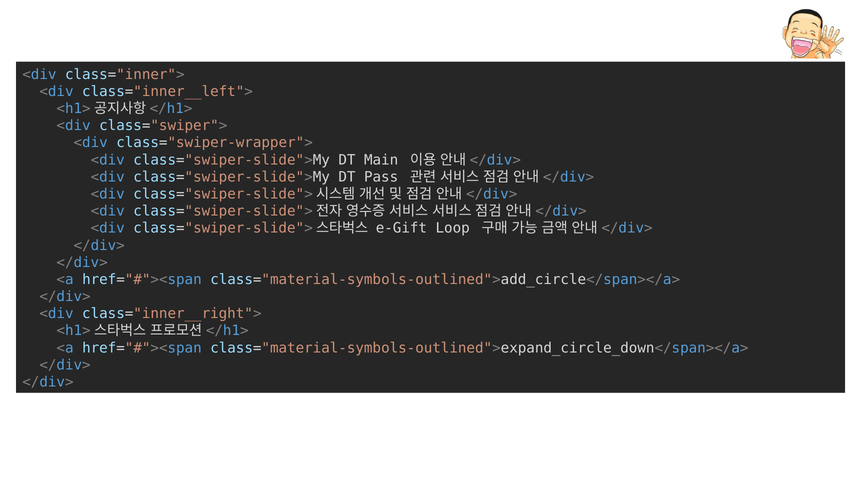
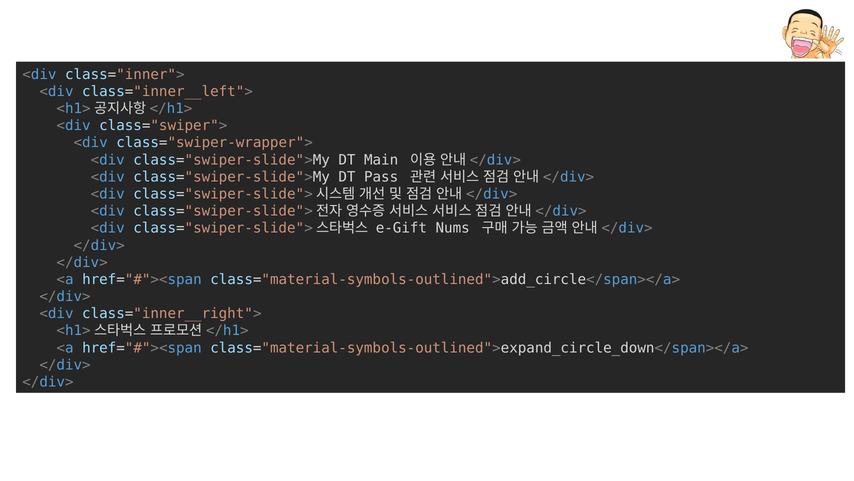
Loop: Loop -> Nums
